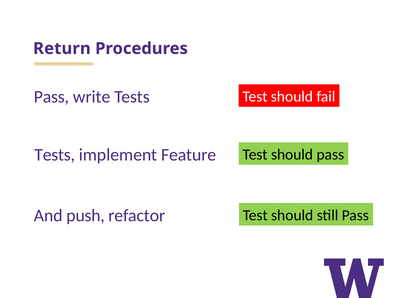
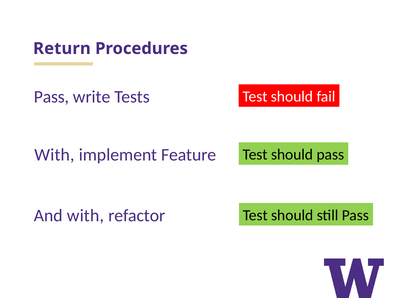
Tests at (55, 155): Tests -> With
And push: push -> with
